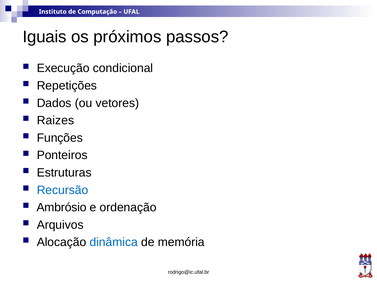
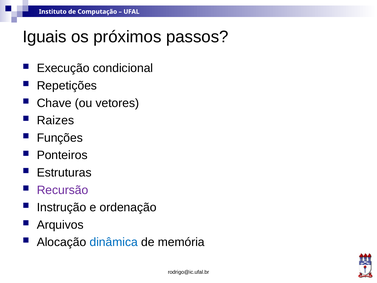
Dados: Dados -> Chave
Recursão colour: blue -> purple
Ambrósio: Ambrósio -> Instrução
